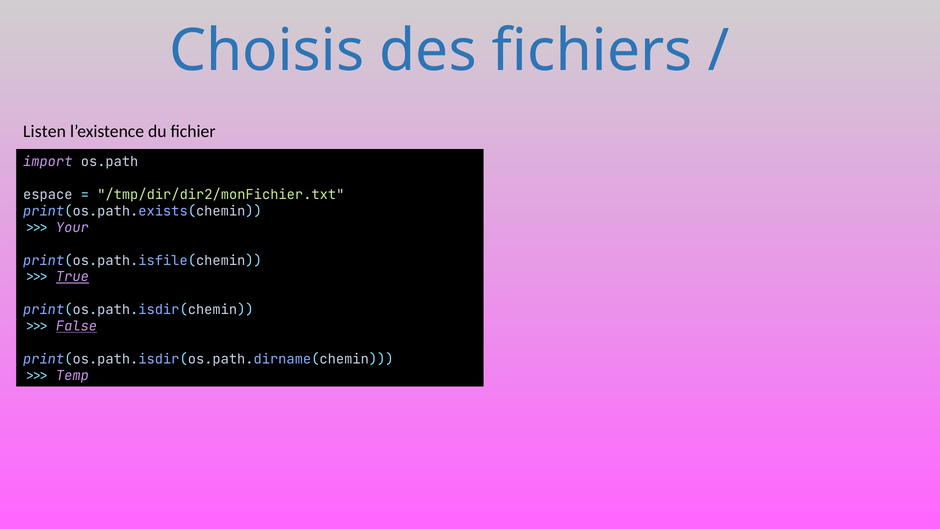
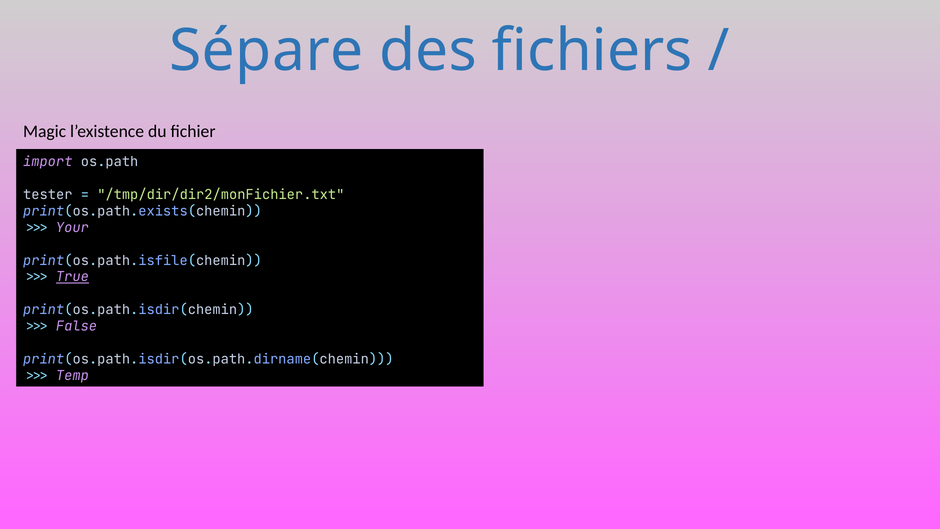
Choisis: Choisis -> Sépare
Listen: Listen -> Magic
espace: espace -> tester
False underline: present -> none
